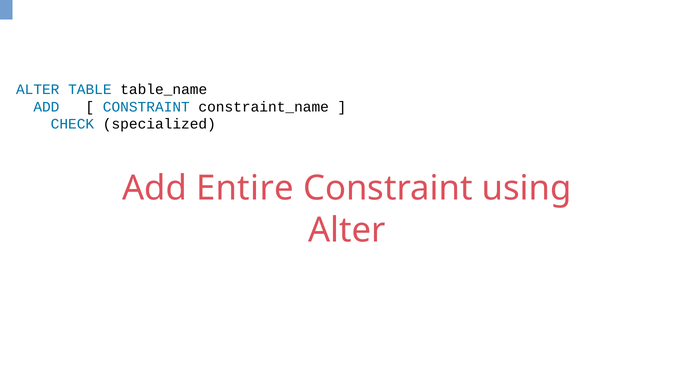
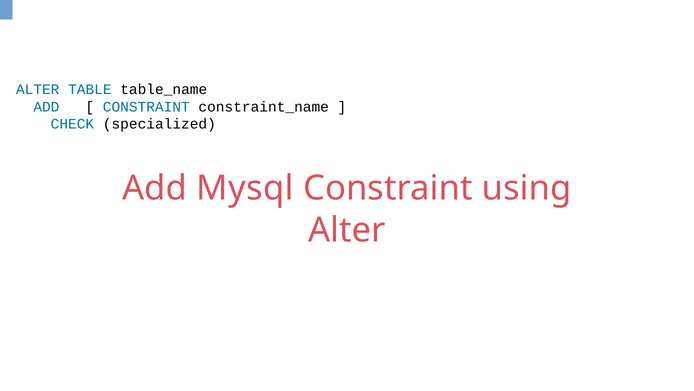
Entire: Entire -> Mysql
